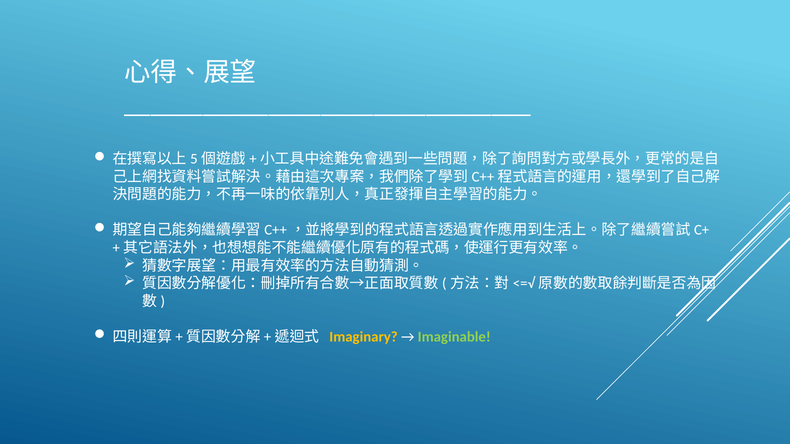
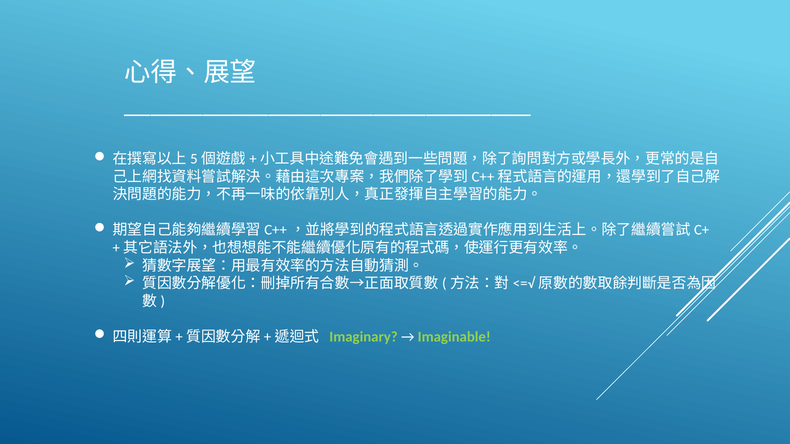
Imaginary colour: yellow -> light green
